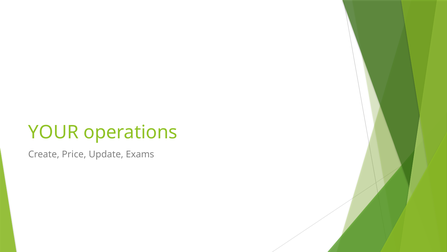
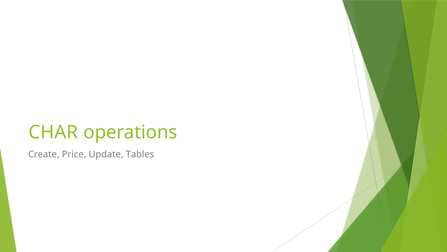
YOUR: YOUR -> CHAR
Exams: Exams -> Tables
